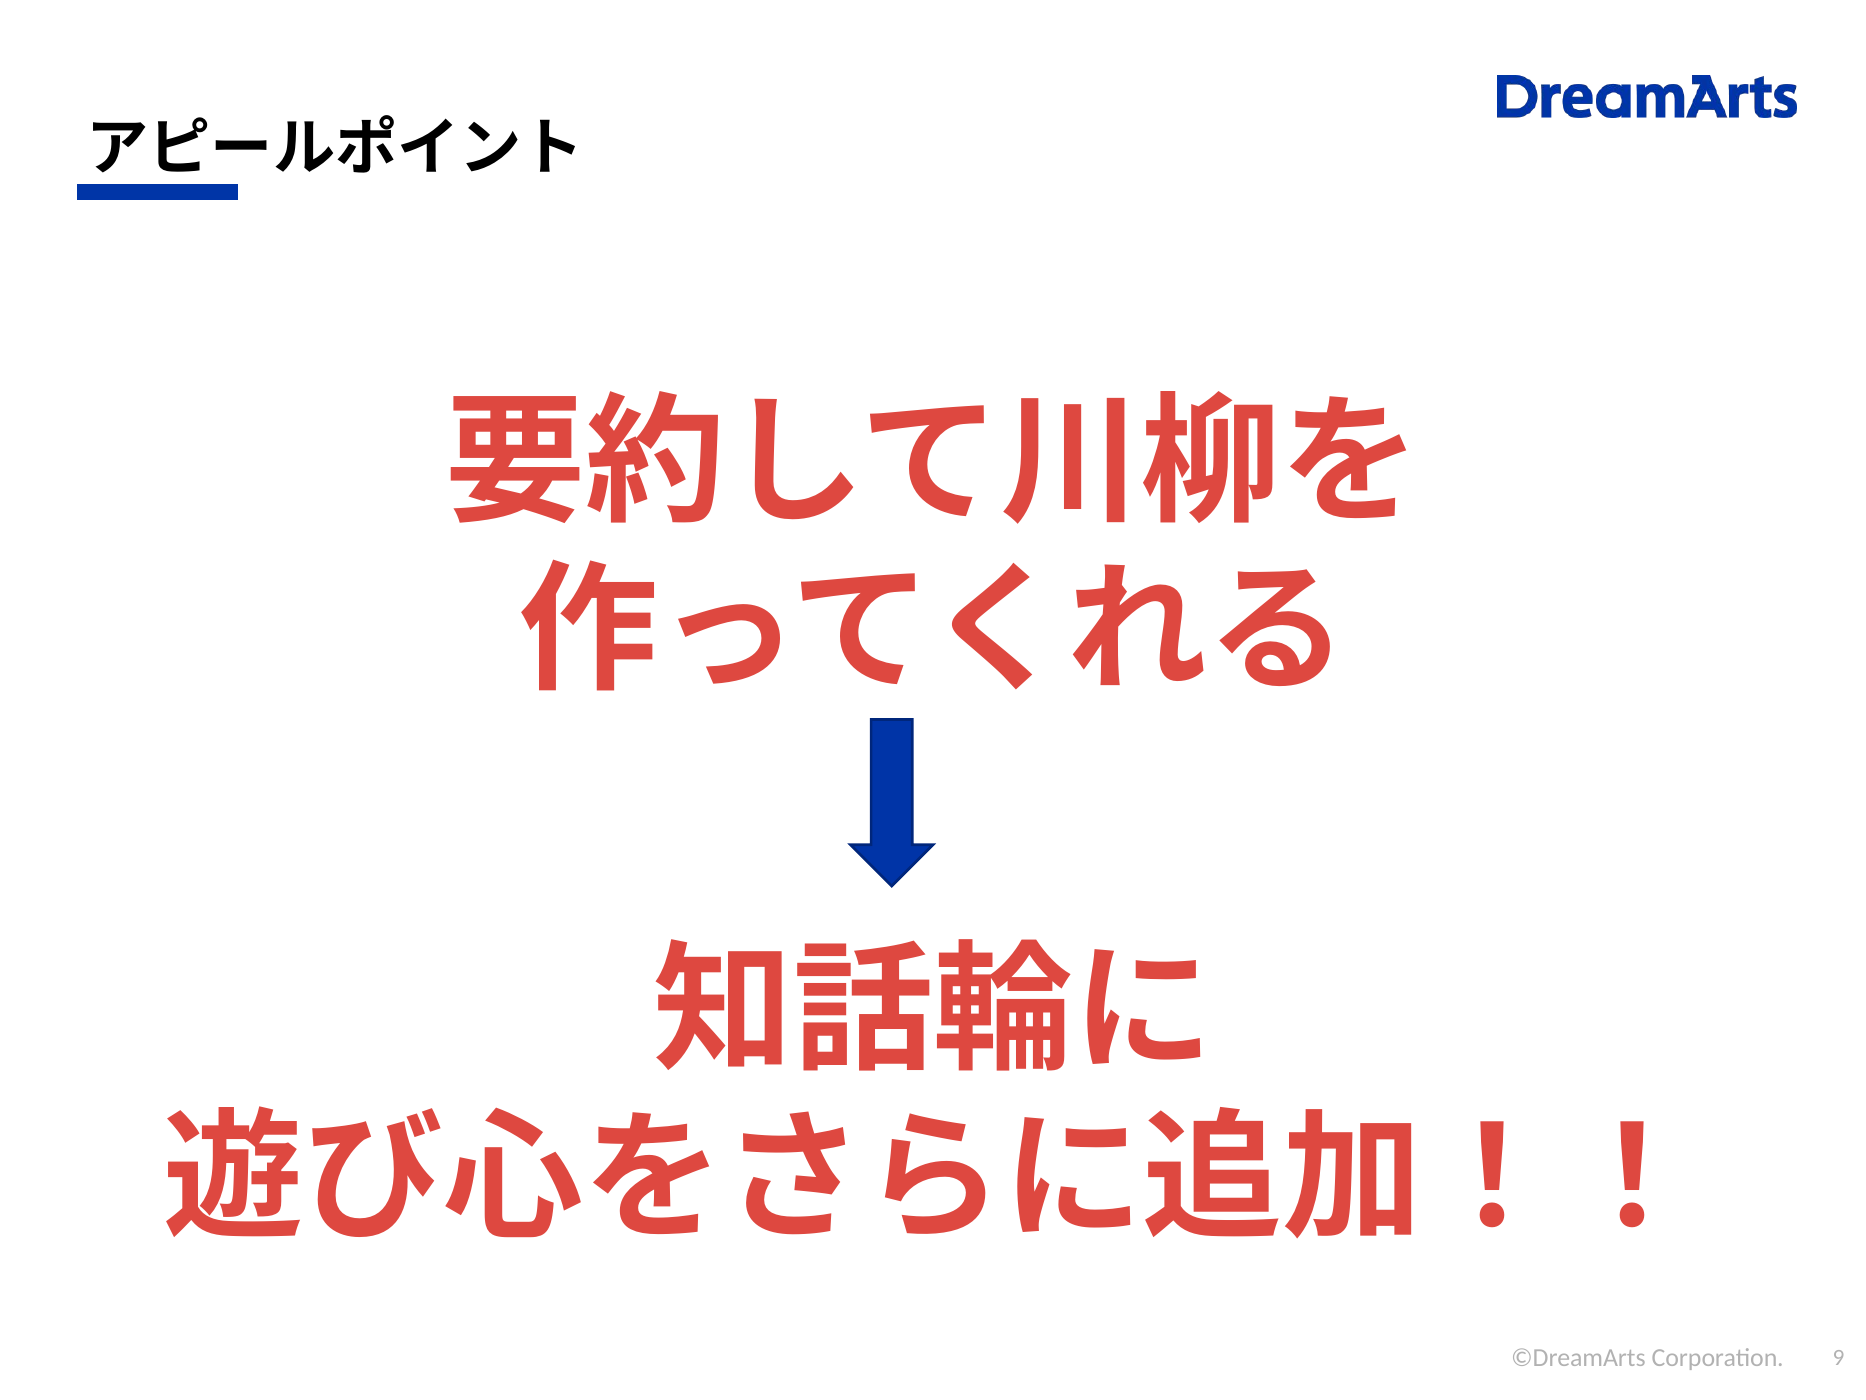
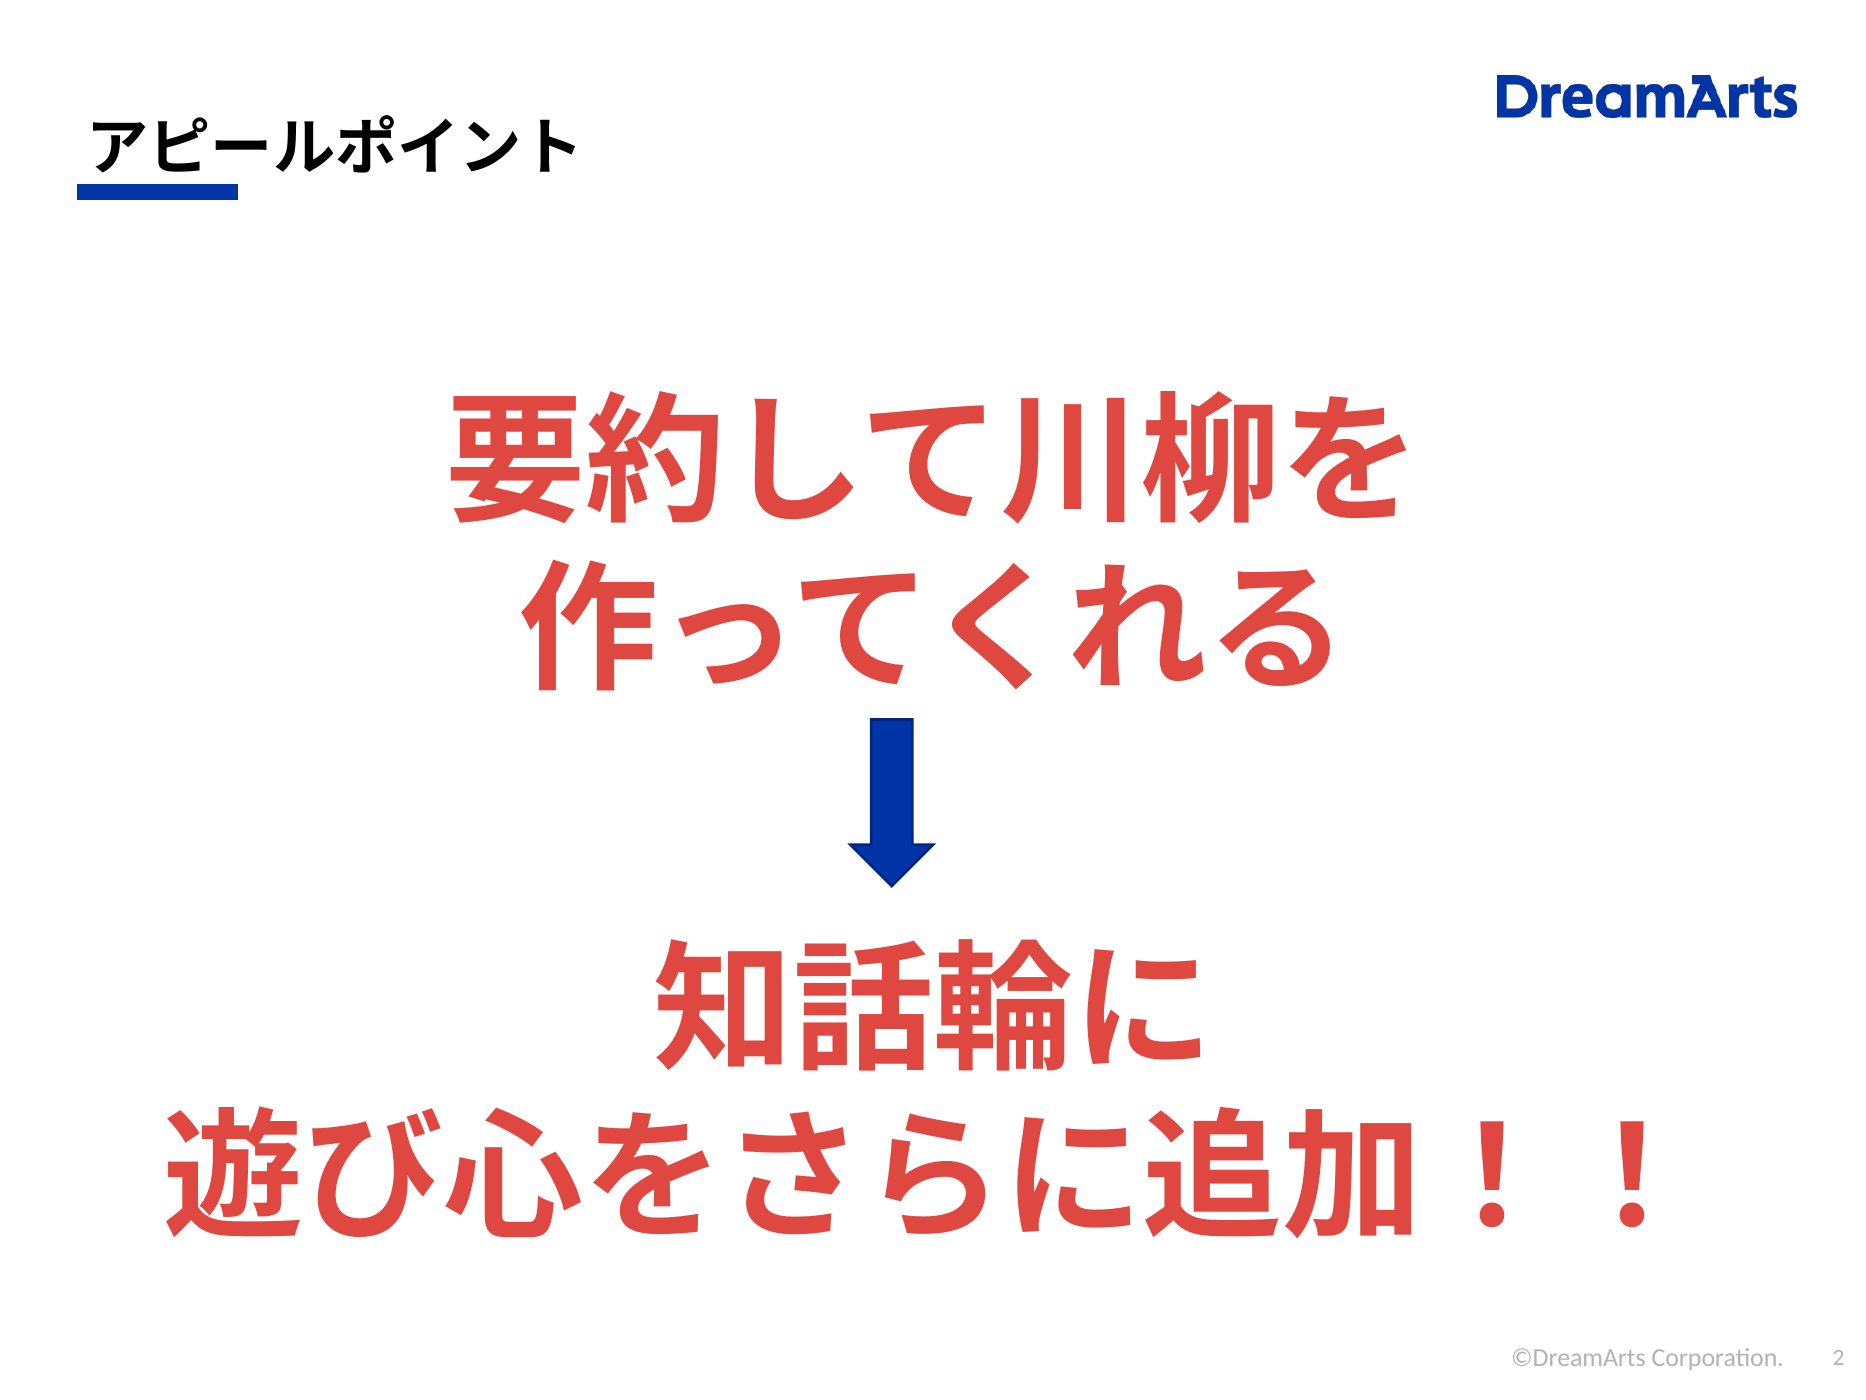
9: 9 -> 2
